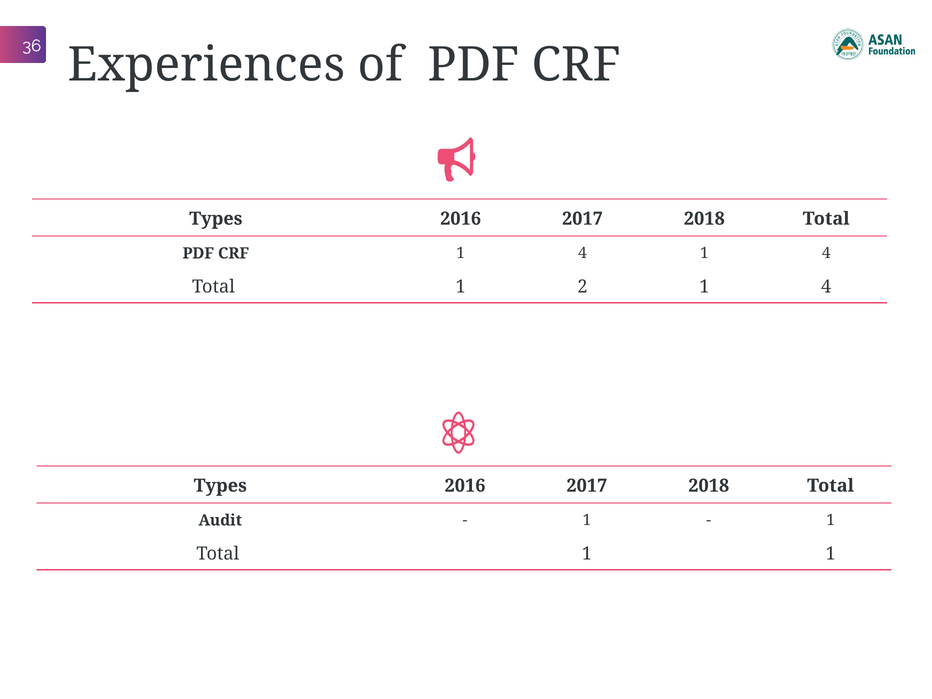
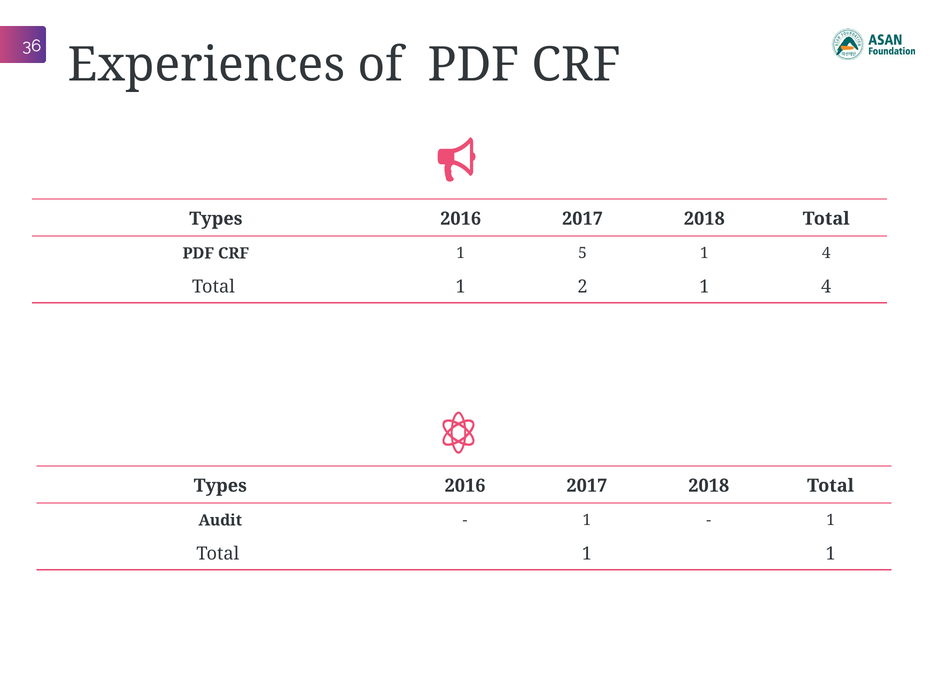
CRF 1 4: 4 -> 5
